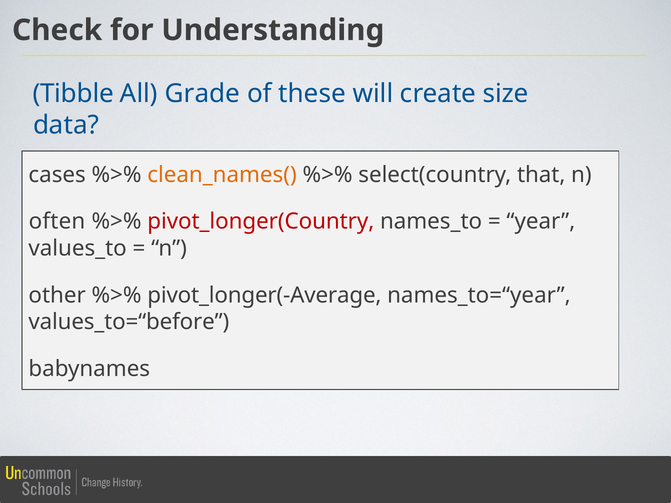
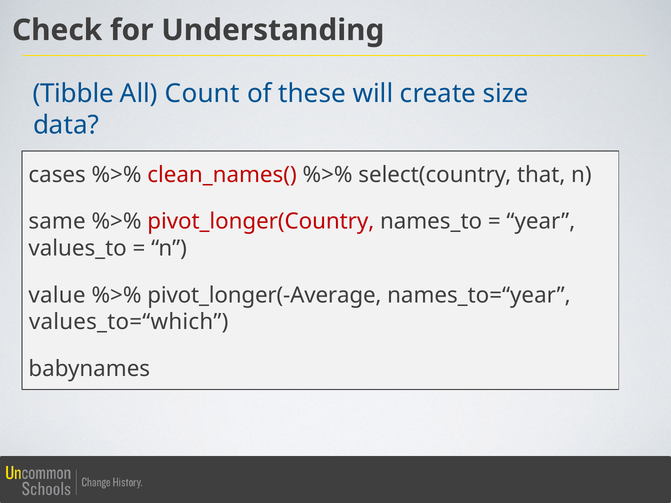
Grade: Grade -> Count
clean_names( colour: orange -> red
often: often -> same
other: other -> value
values_to=“before: values_to=“before -> values_to=“which
